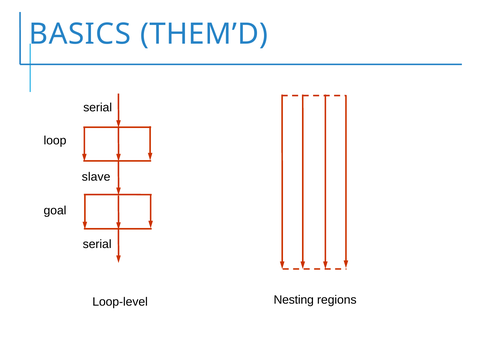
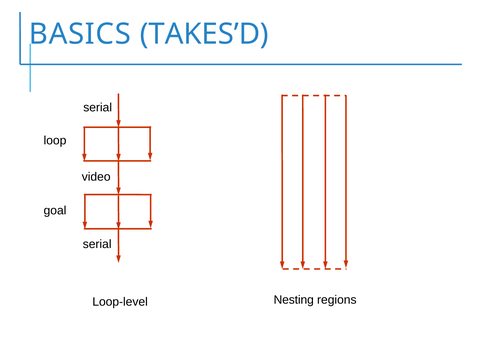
THEM’D: THEM’D -> TAKES’D
slave: slave -> video
